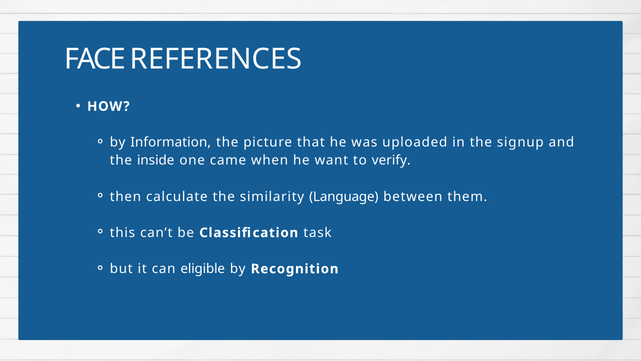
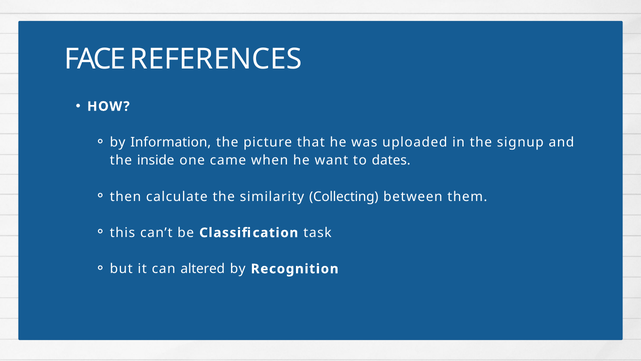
verify: verify -> dates
Language: Language -> Collecting
eligible: eligible -> altered
